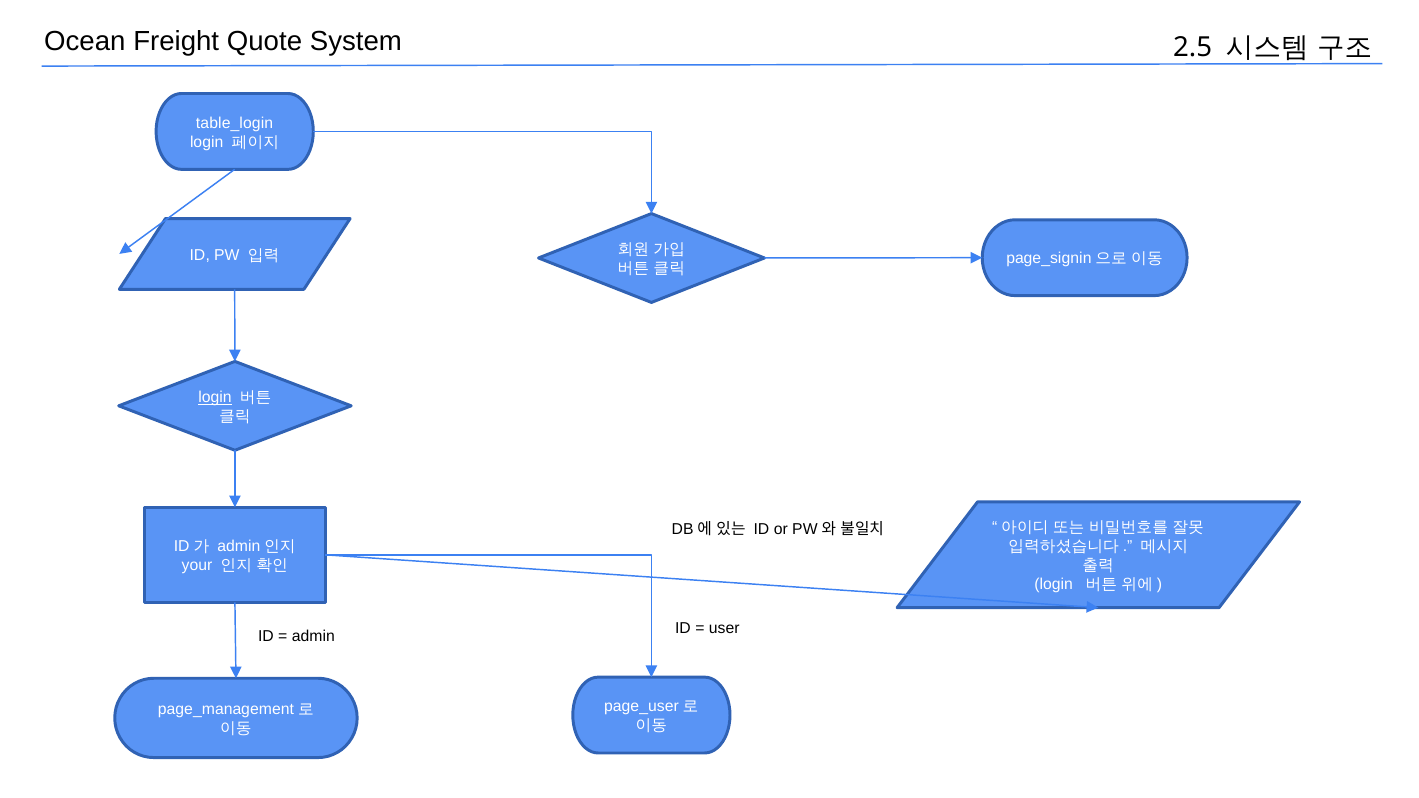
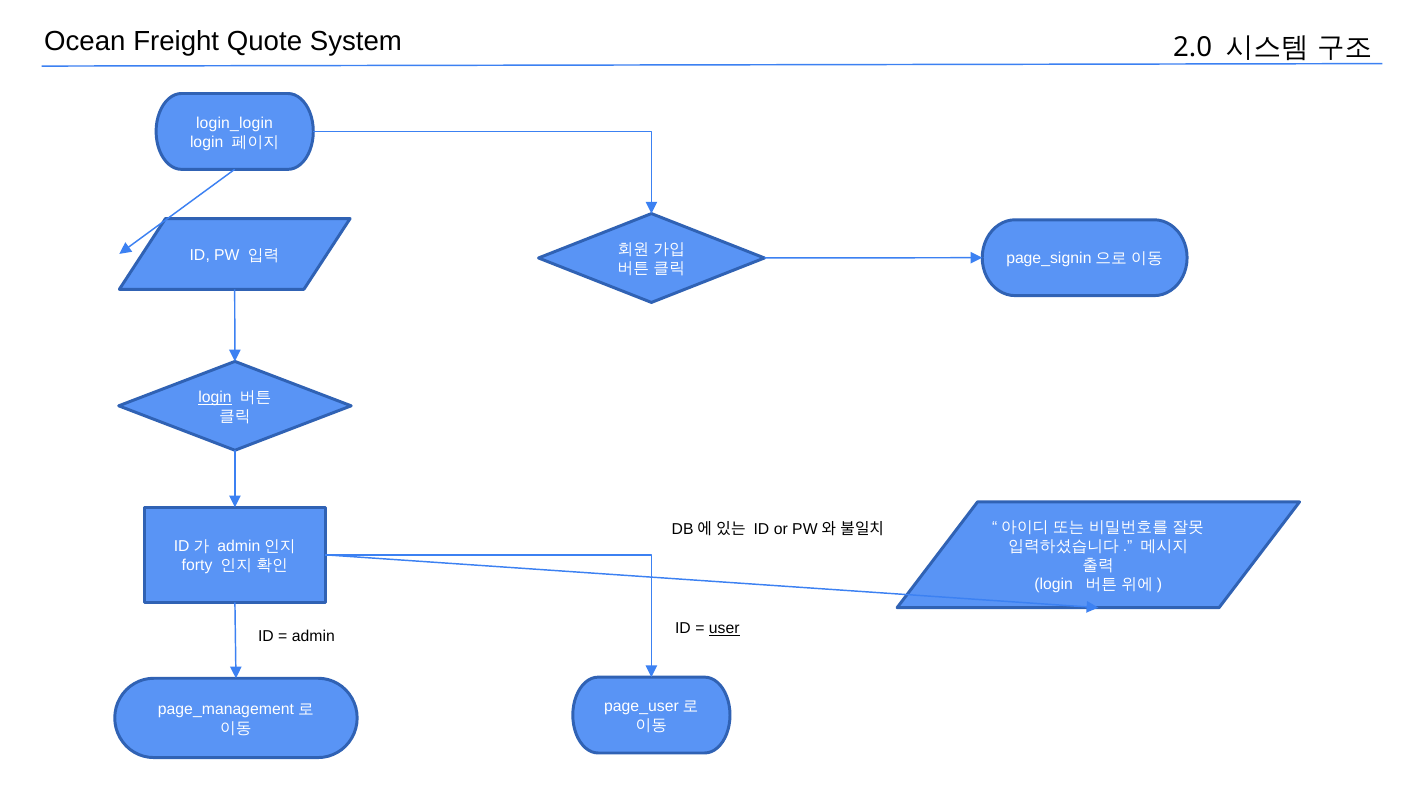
2.5: 2.5 -> 2.0
table_login: table_login -> login_login
your: your -> forty
user underline: none -> present
